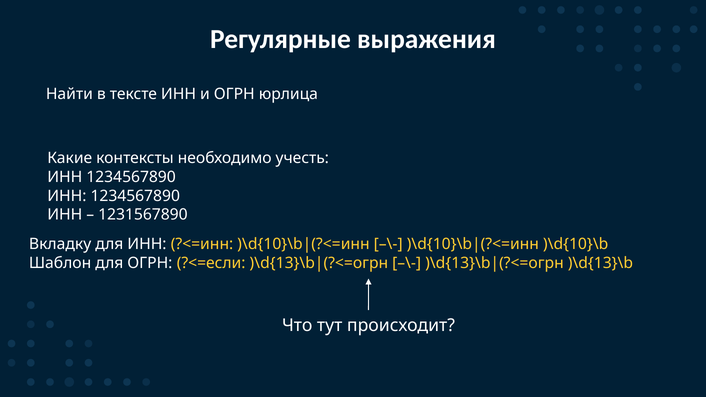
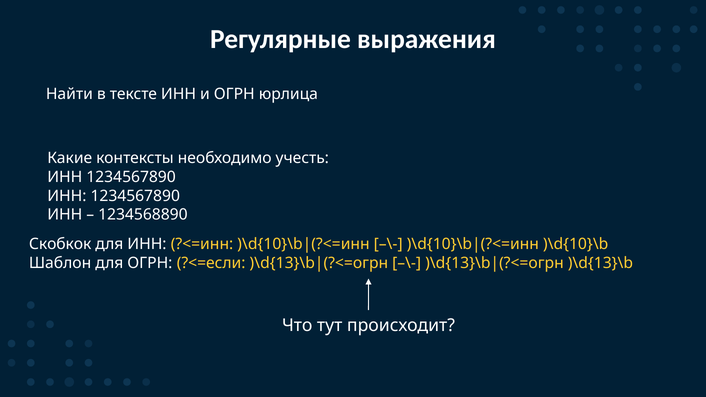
1231567890: 1231567890 -> 1234568890
Вкладку: Вкладку -> Скобкок
